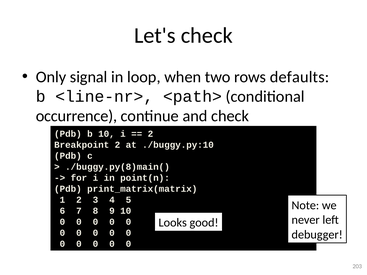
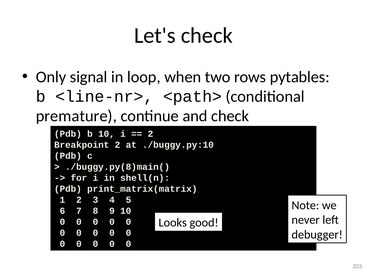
defaults: defaults -> pytables
occurrence: occurrence -> premature
point(n: point(n -> shell(n
